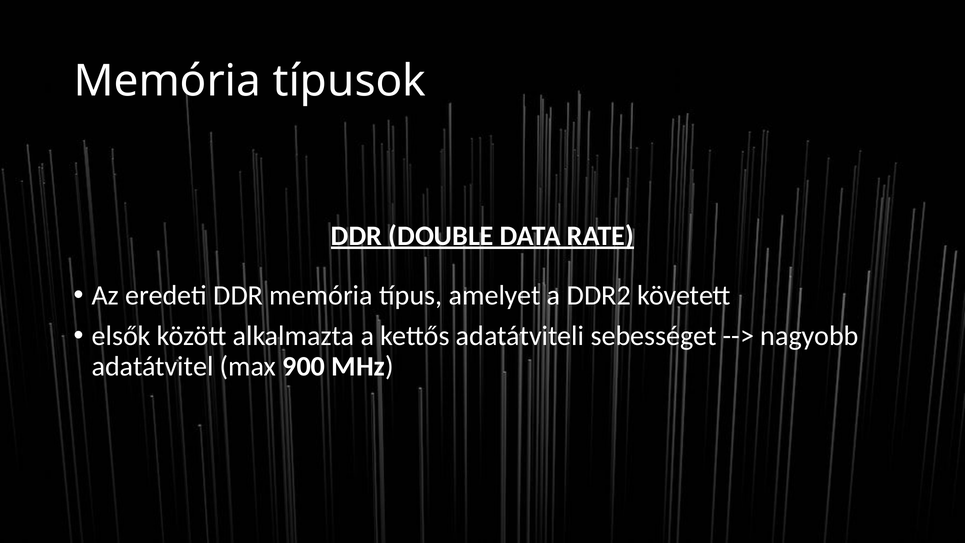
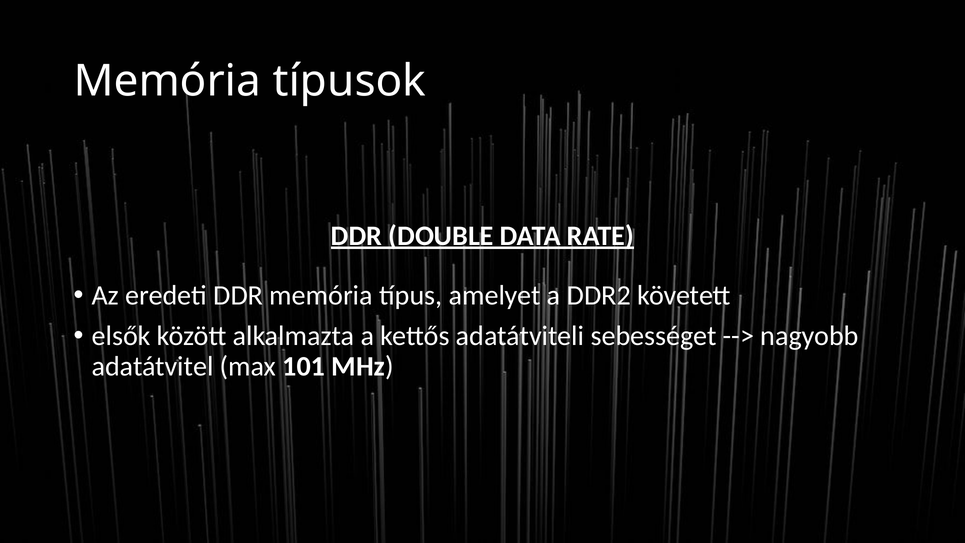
900: 900 -> 101
